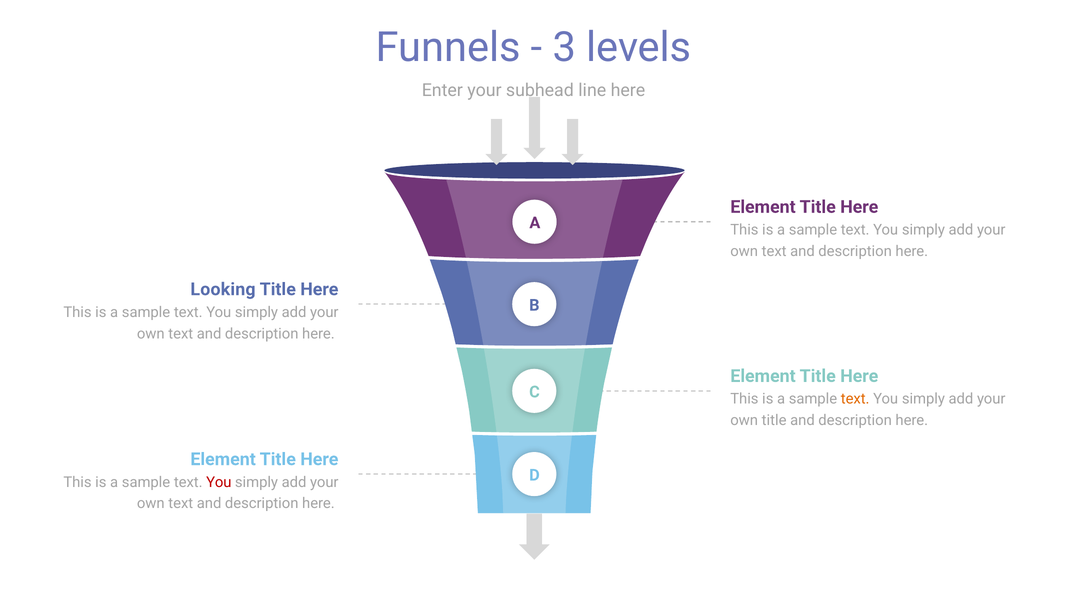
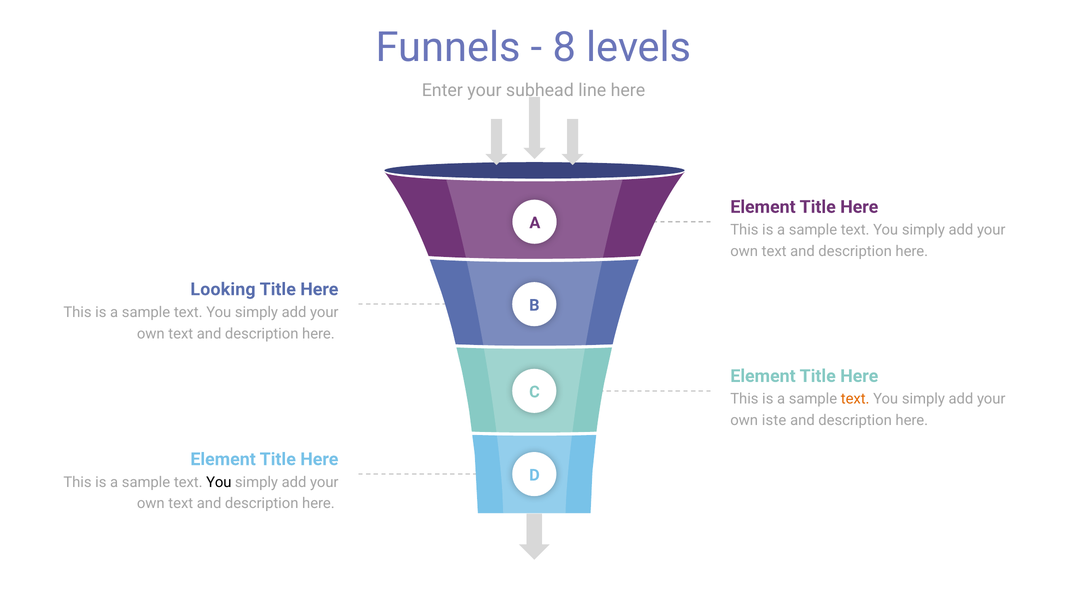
3: 3 -> 8
own title: title -> iste
You at (219, 482) colour: red -> black
